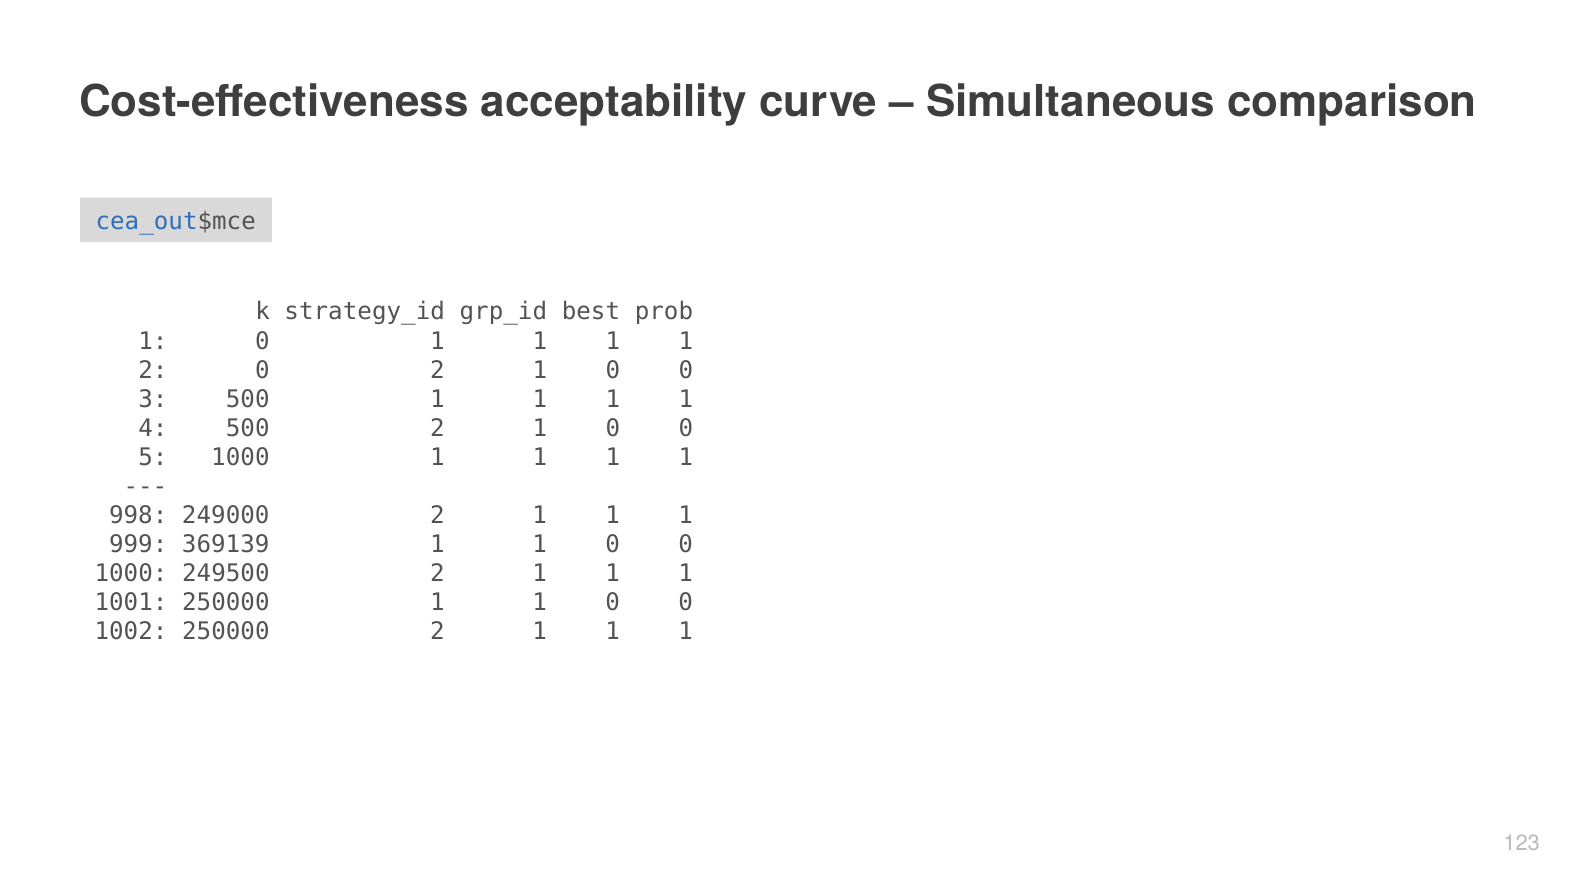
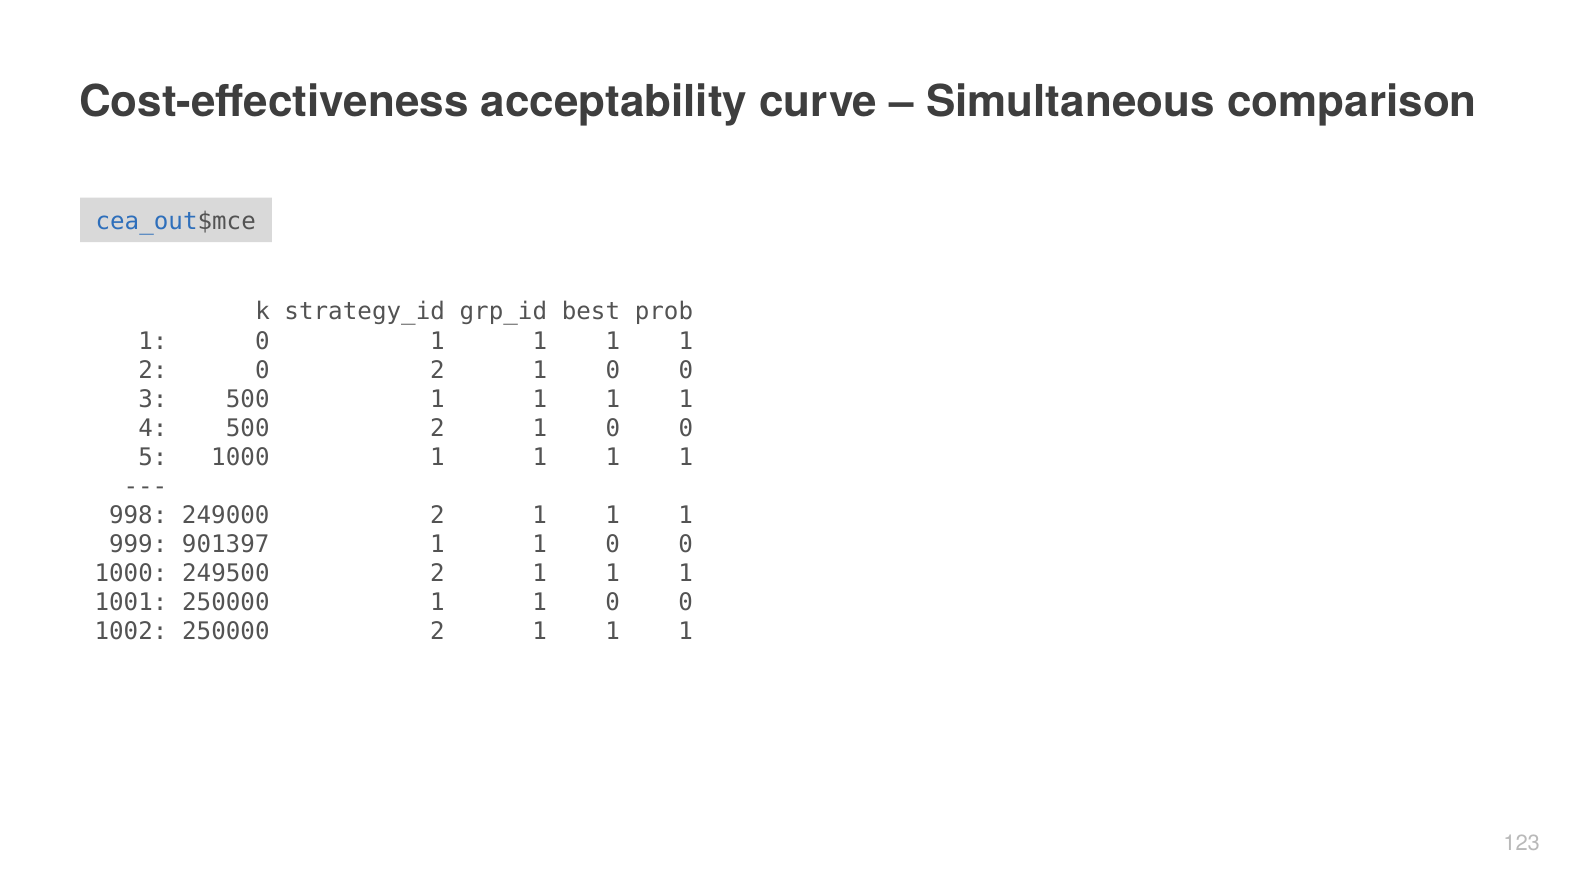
369139: 369139 -> 901397
